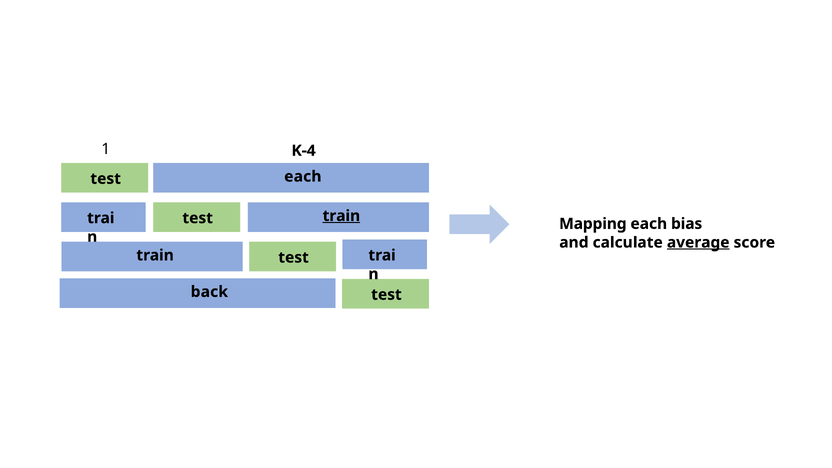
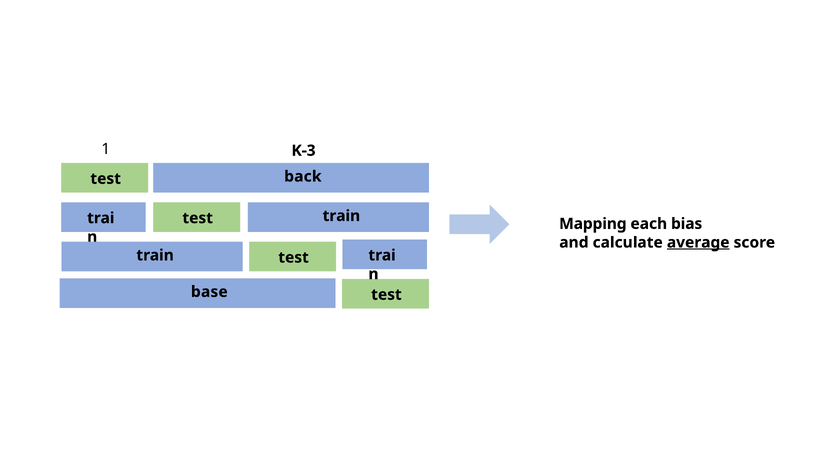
K-4: K-4 -> K-3
test each: each -> back
train at (341, 216) underline: present -> none
back: back -> base
